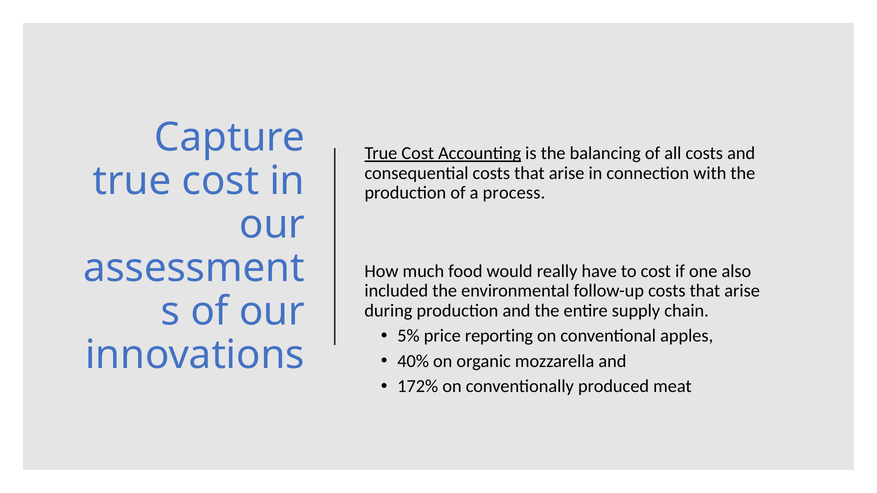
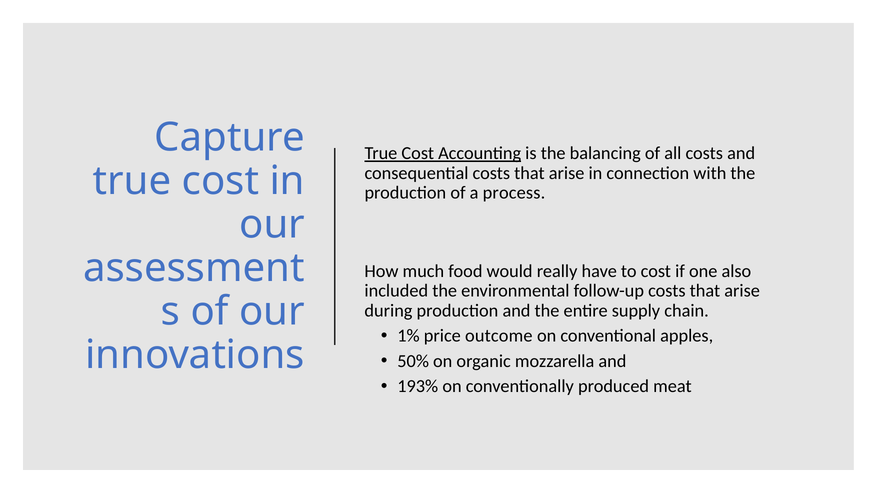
5%: 5% -> 1%
reporting: reporting -> outcome
40%: 40% -> 50%
172%: 172% -> 193%
